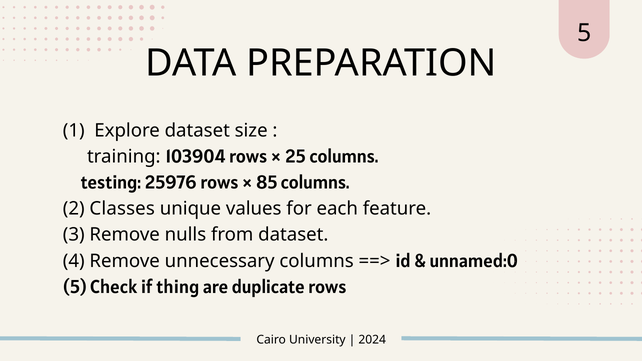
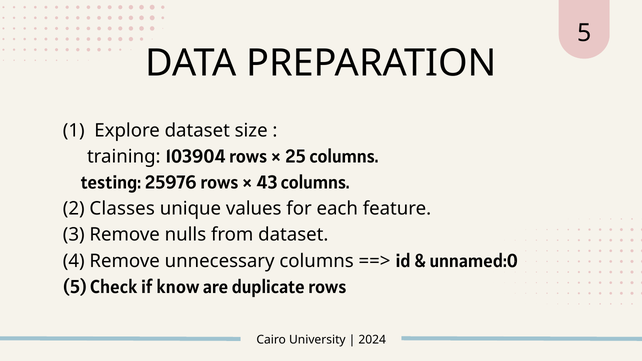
85: 85 -> 43
thing: thing -> know
